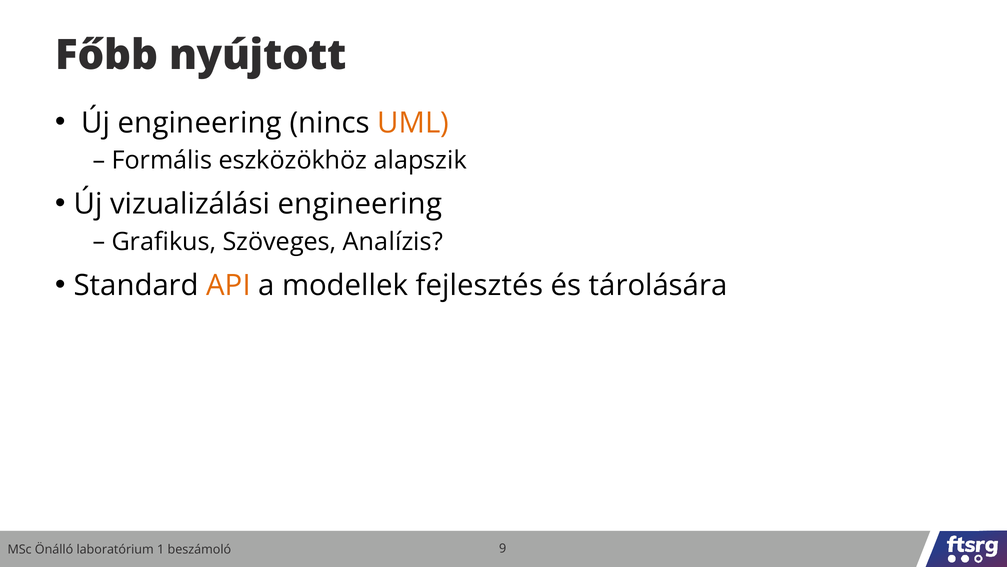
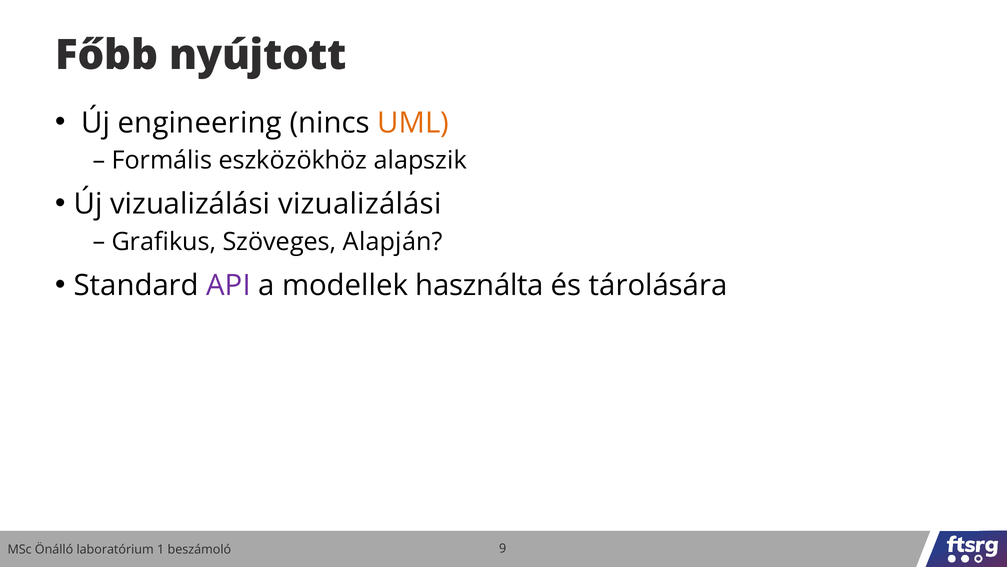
vizualizálási engineering: engineering -> vizualizálási
Analízis: Analízis -> Alapján
API colour: orange -> purple
fejlesztés: fejlesztés -> használta
